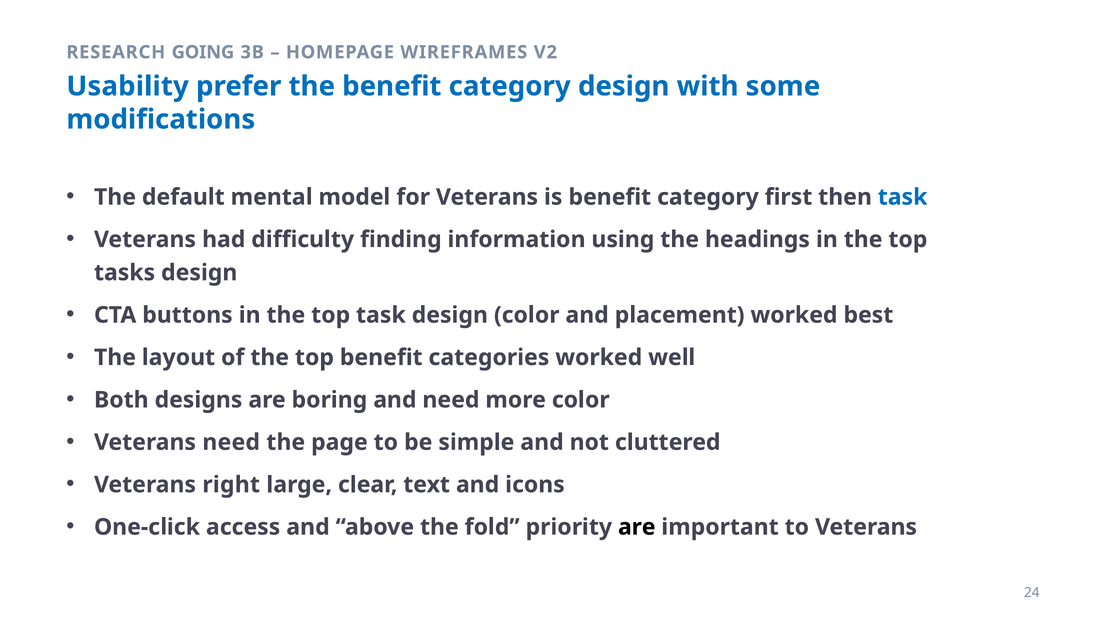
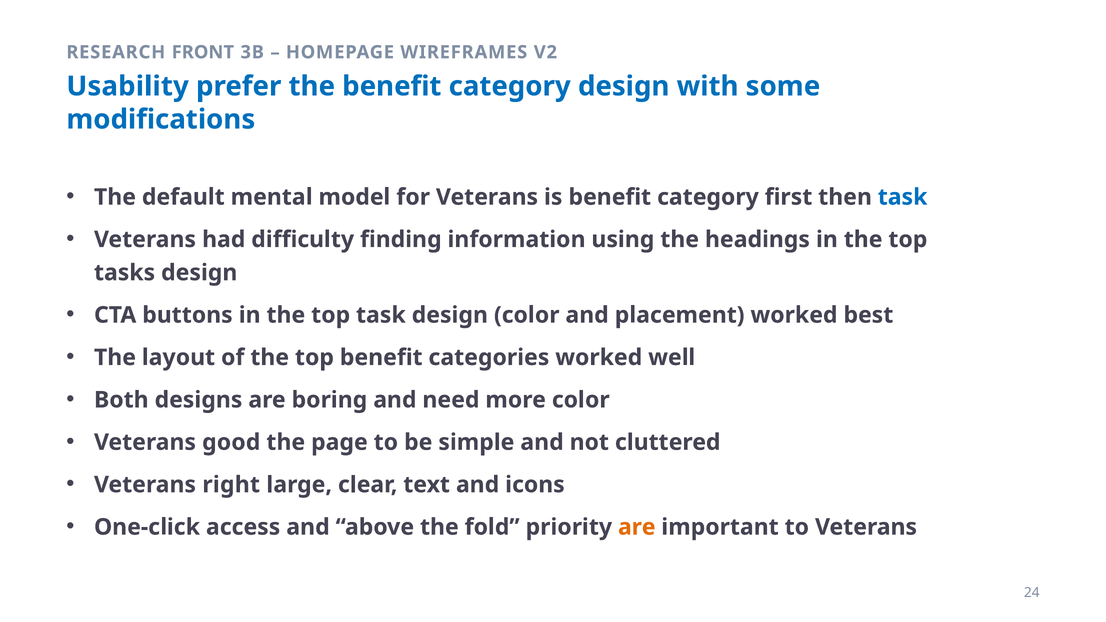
GOING: GOING -> FRONT
Veterans need: need -> good
are at (637, 527) colour: black -> orange
